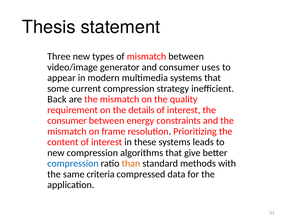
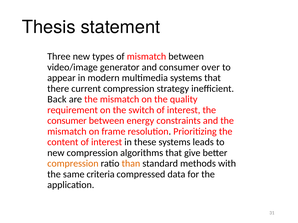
uses: uses -> over
some: some -> there
details: details -> switch
compression at (73, 164) colour: blue -> orange
